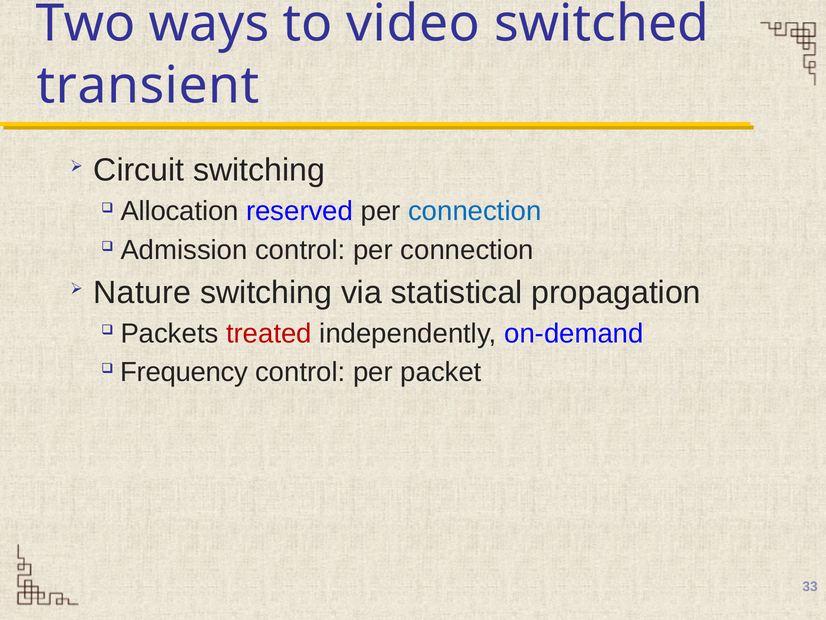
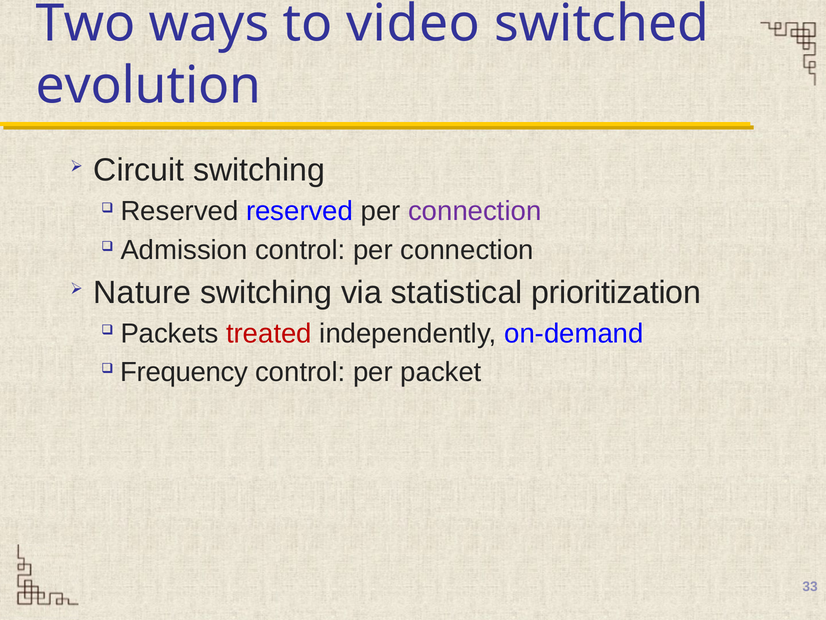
transient: transient -> evolution
Allocation at (180, 211): Allocation -> Reserved
connection at (475, 211) colour: blue -> purple
propagation: propagation -> prioritization
